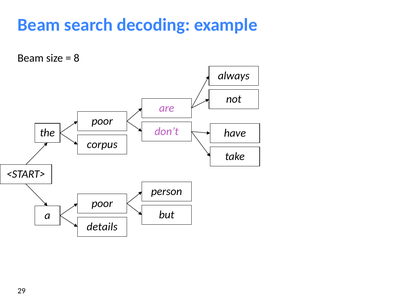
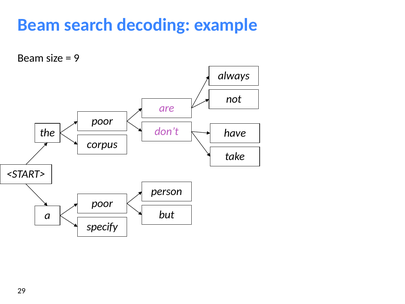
8: 8 -> 9
details: details -> specify
